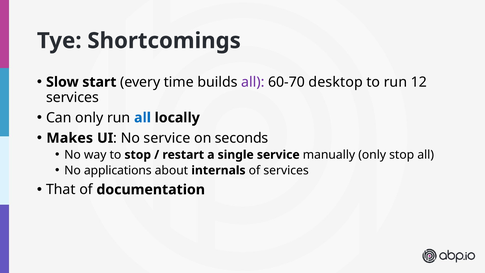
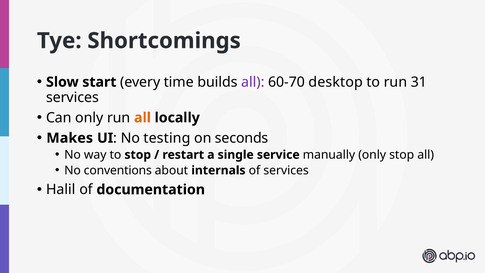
12: 12 -> 31
all at (142, 118) colour: blue -> orange
No service: service -> testing
applications: applications -> conventions
That: That -> Halil
